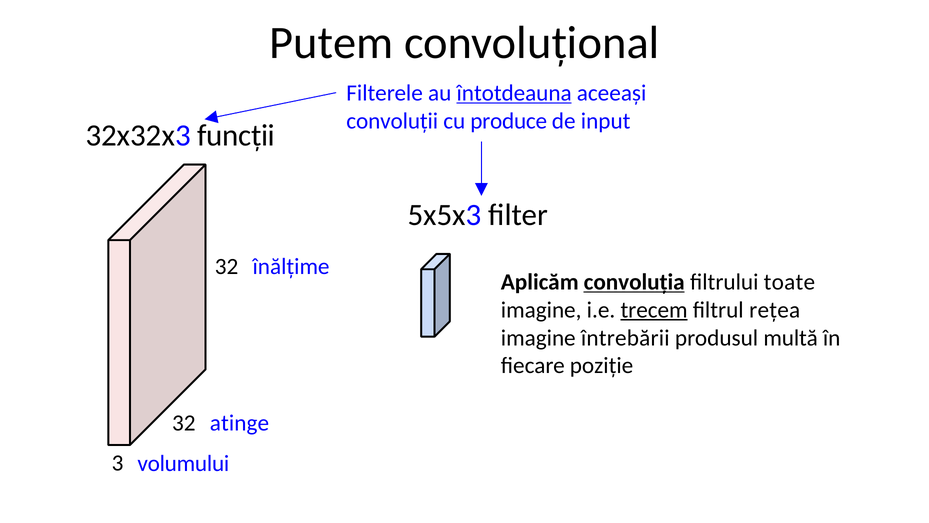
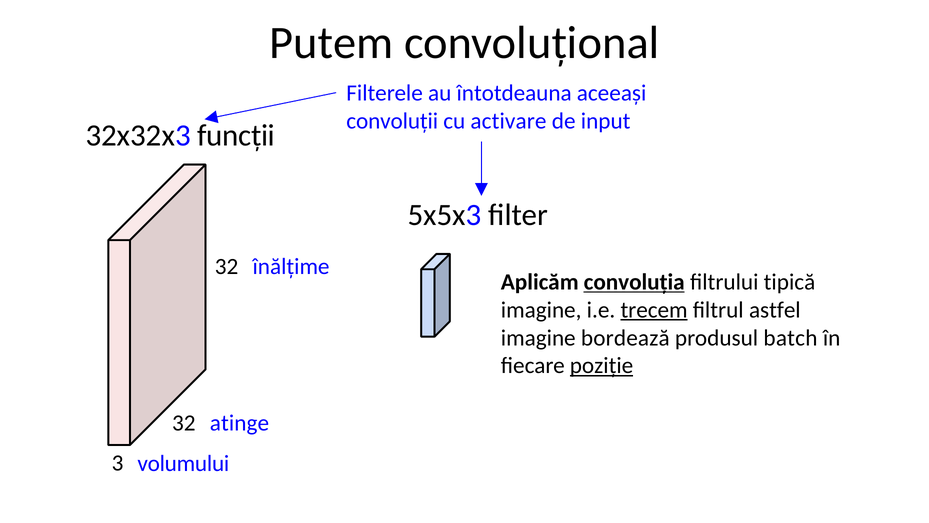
întotdeauna underline: present -> none
produce: produce -> activare
toate: toate -> tipică
rețea: rețea -> astfel
întrebării: întrebării -> bordează
multă: multă -> batch
poziție underline: none -> present
